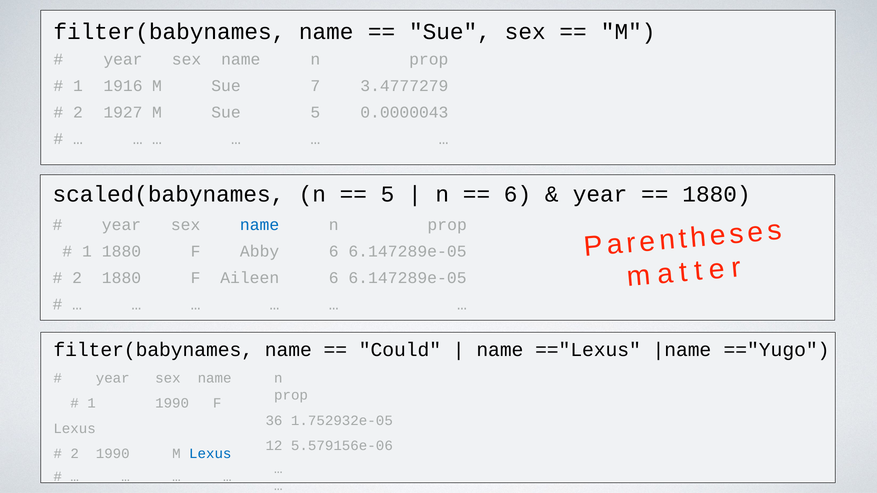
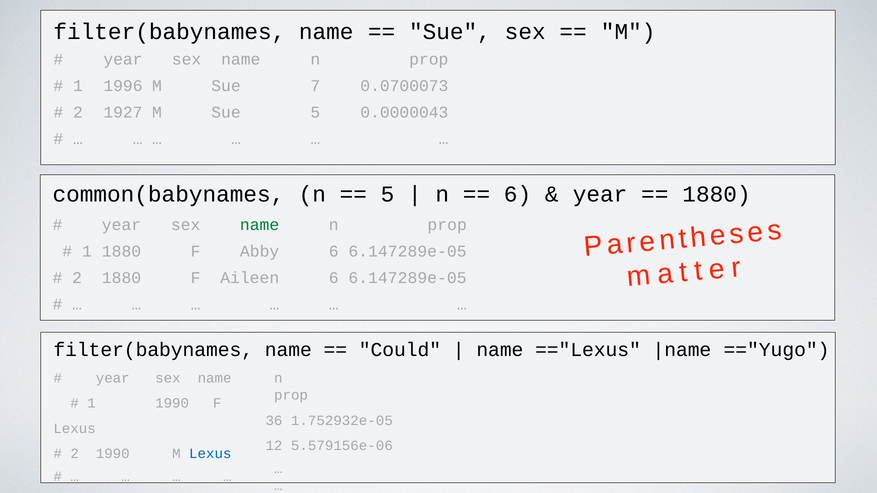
1916: 1916 -> 1996
3.4777279: 3.4777279 -> 0.0700073
scaled(babynames: scaled(babynames -> common(babynames
name at (260, 225) colour: blue -> green
